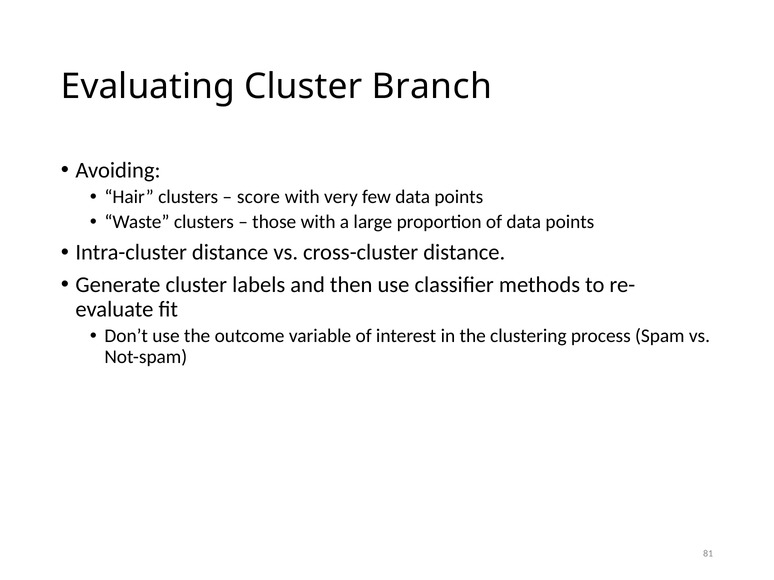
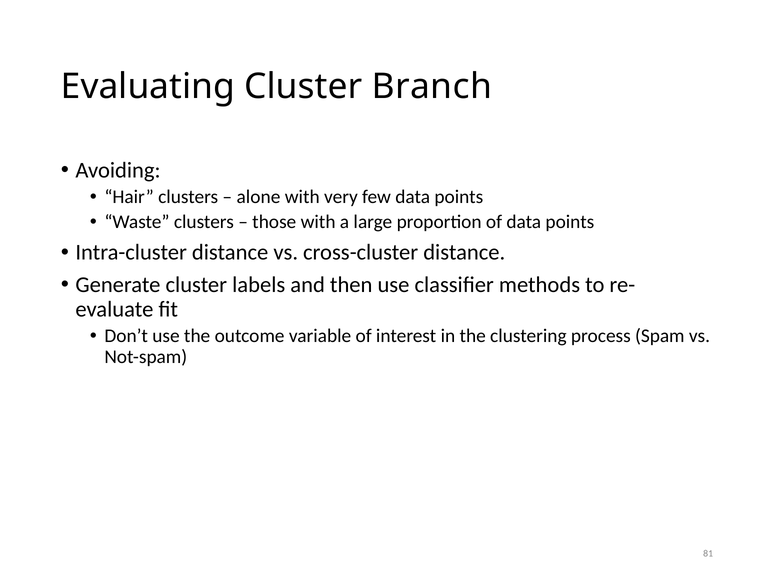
score: score -> alone
